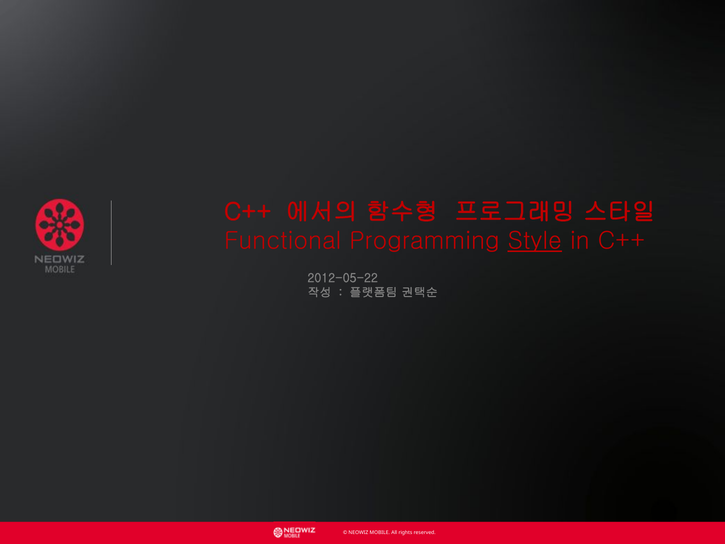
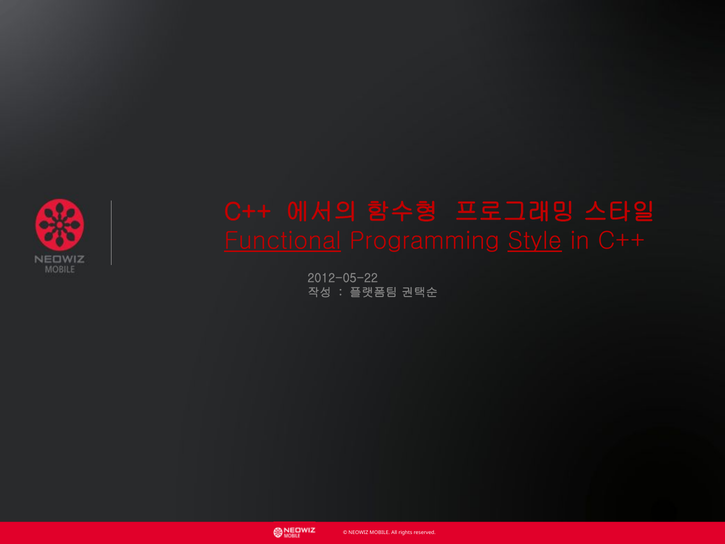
Functional underline: none -> present
